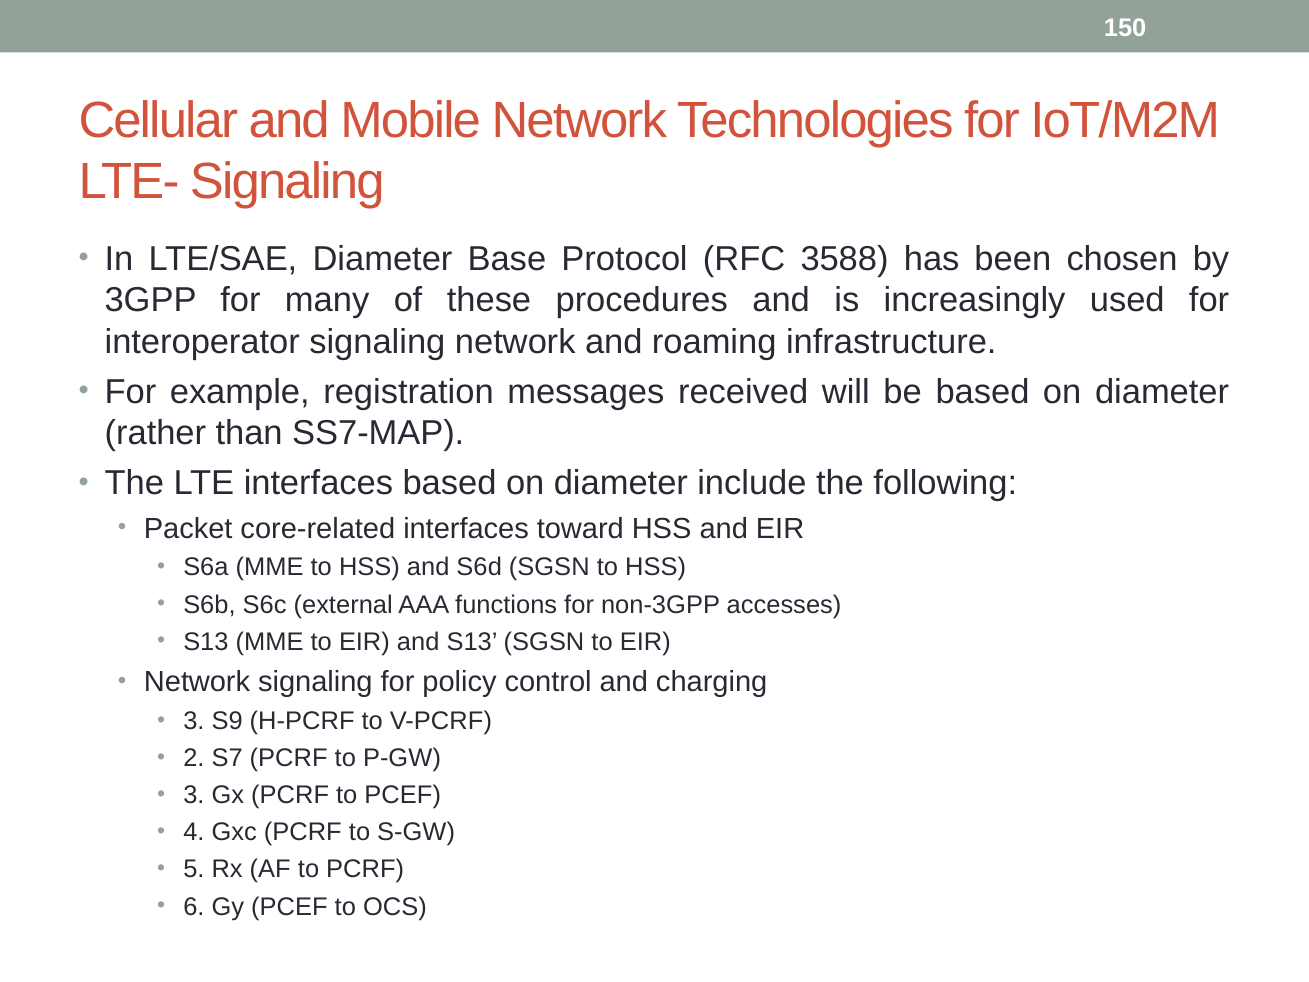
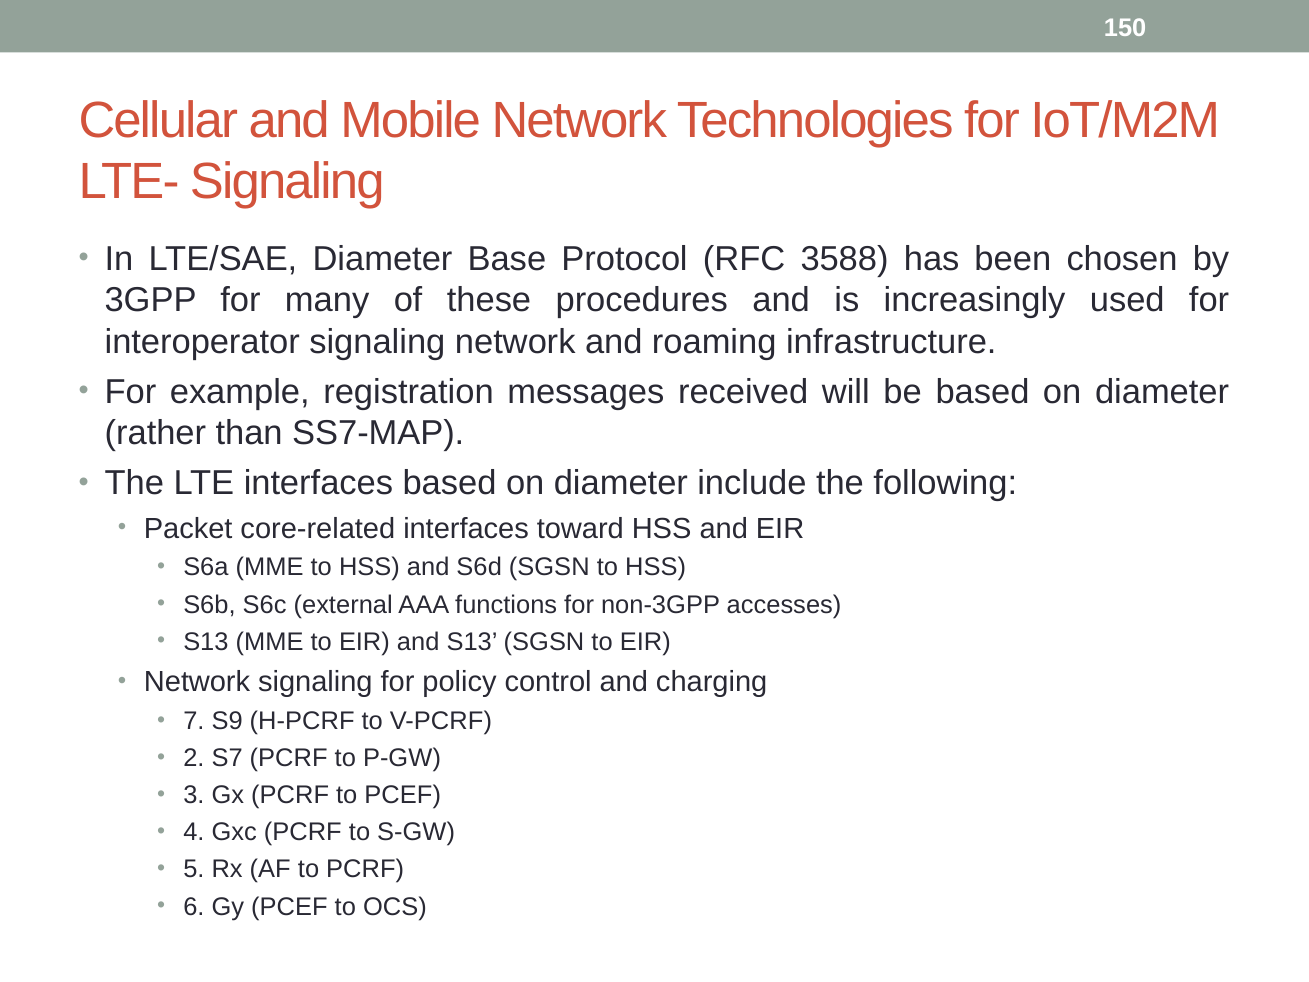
3 at (194, 721): 3 -> 7
